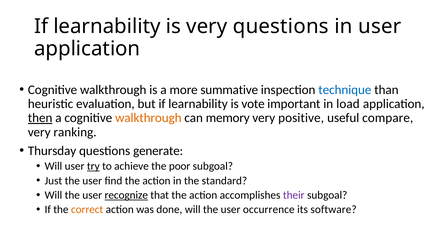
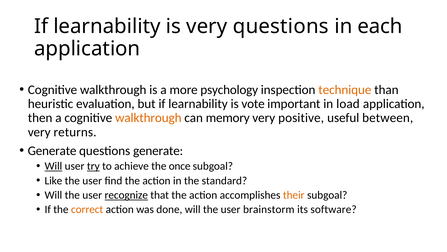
in user: user -> each
summative: summative -> psychology
technique colour: blue -> orange
then underline: present -> none
compare: compare -> between
ranking: ranking -> returns
Thursday at (52, 150): Thursday -> Generate
Will at (53, 166) underline: none -> present
poor: poor -> once
Just: Just -> Like
their colour: purple -> orange
occurrence: occurrence -> brainstorm
